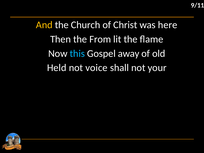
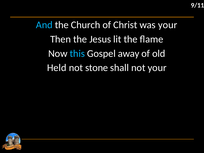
And colour: yellow -> light blue
was here: here -> your
From: From -> Jesus
voice: voice -> stone
